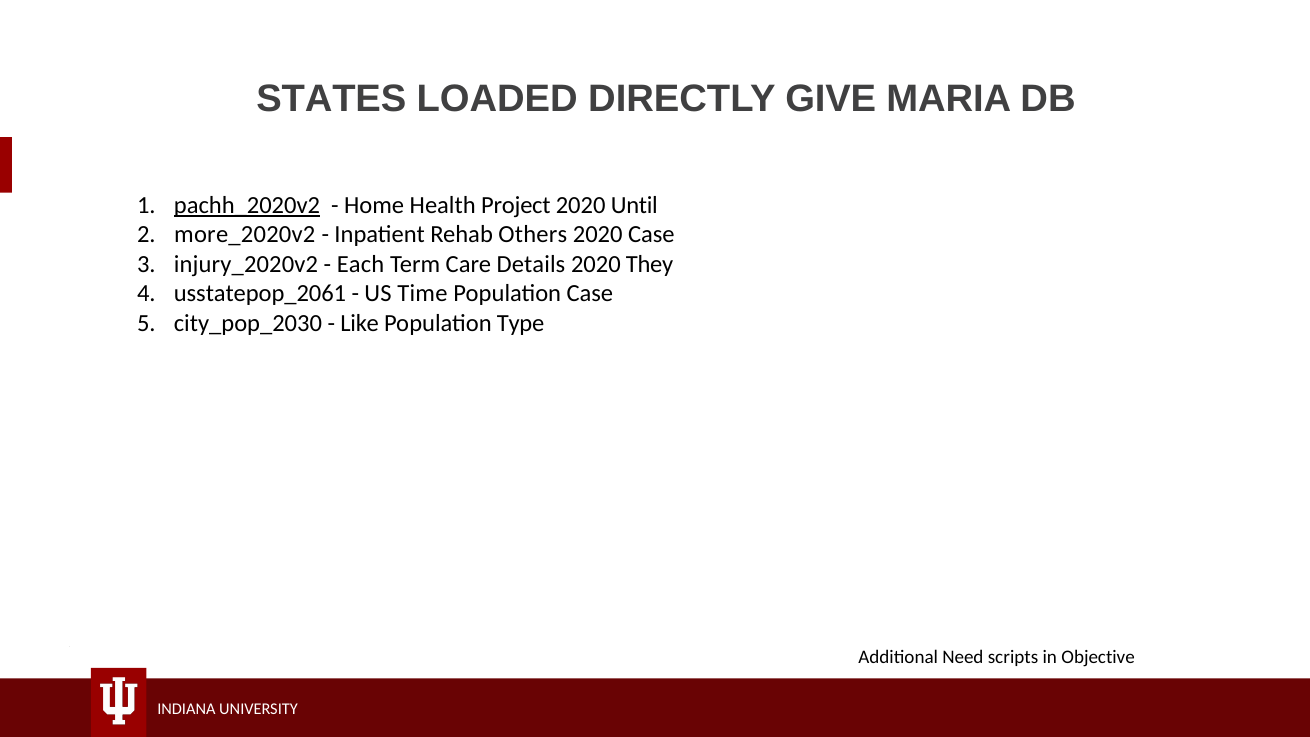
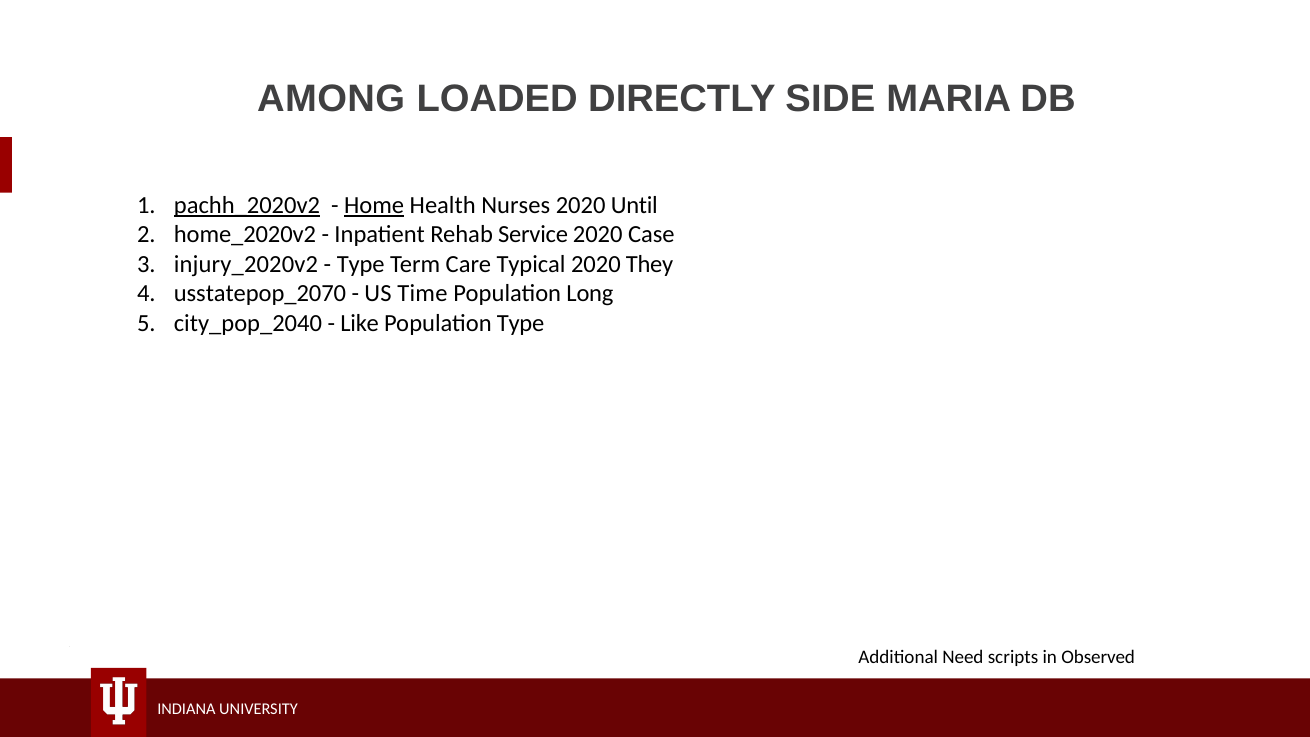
STATES: STATES -> AMONG
GIVE: GIVE -> SIDE
Home underline: none -> present
Project: Project -> Nurses
more_2020v2: more_2020v2 -> home_2020v2
Others: Others -> Service
Each at (361, 264): Each -> Type
Details: Details -> Typical
usstatepop_2061: usstatepop_2061 -> usstatepop_2070
Population Case: Case -> Long
city_pop_2030: city_pop_2030 -> city_pop_2040
Objective: Objective -> Observed
